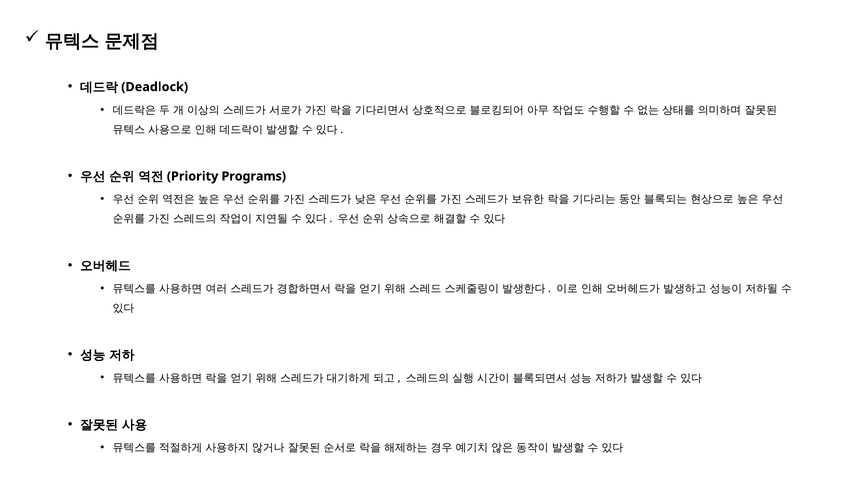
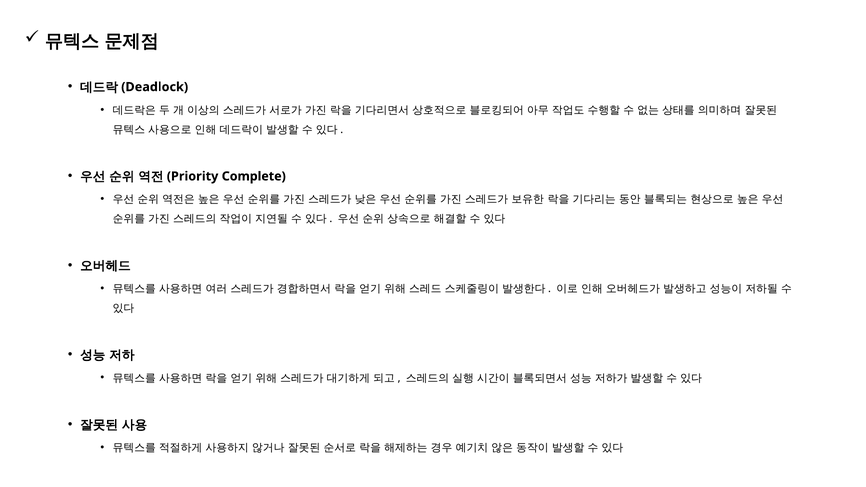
Programs: Programs -> Complete
